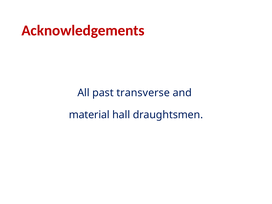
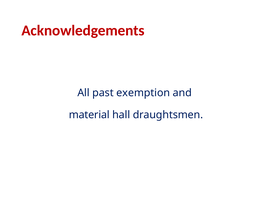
transverse: transverse -> exemption
